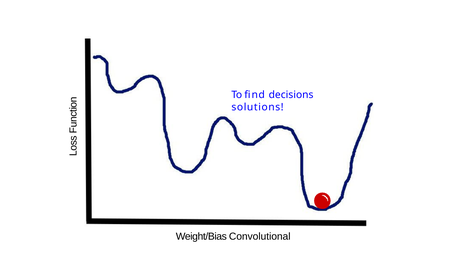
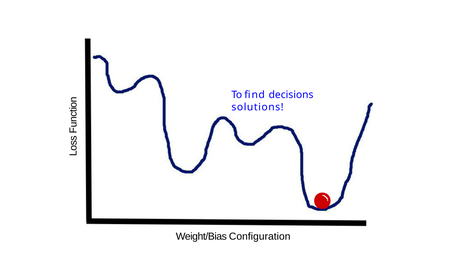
Convolutional: Convolutional -> Configuration
